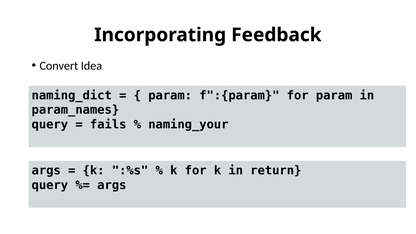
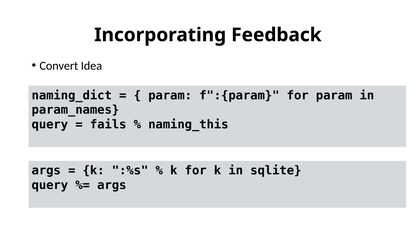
naming_your: naming_your -> naming_this
return: return -> sqlite
